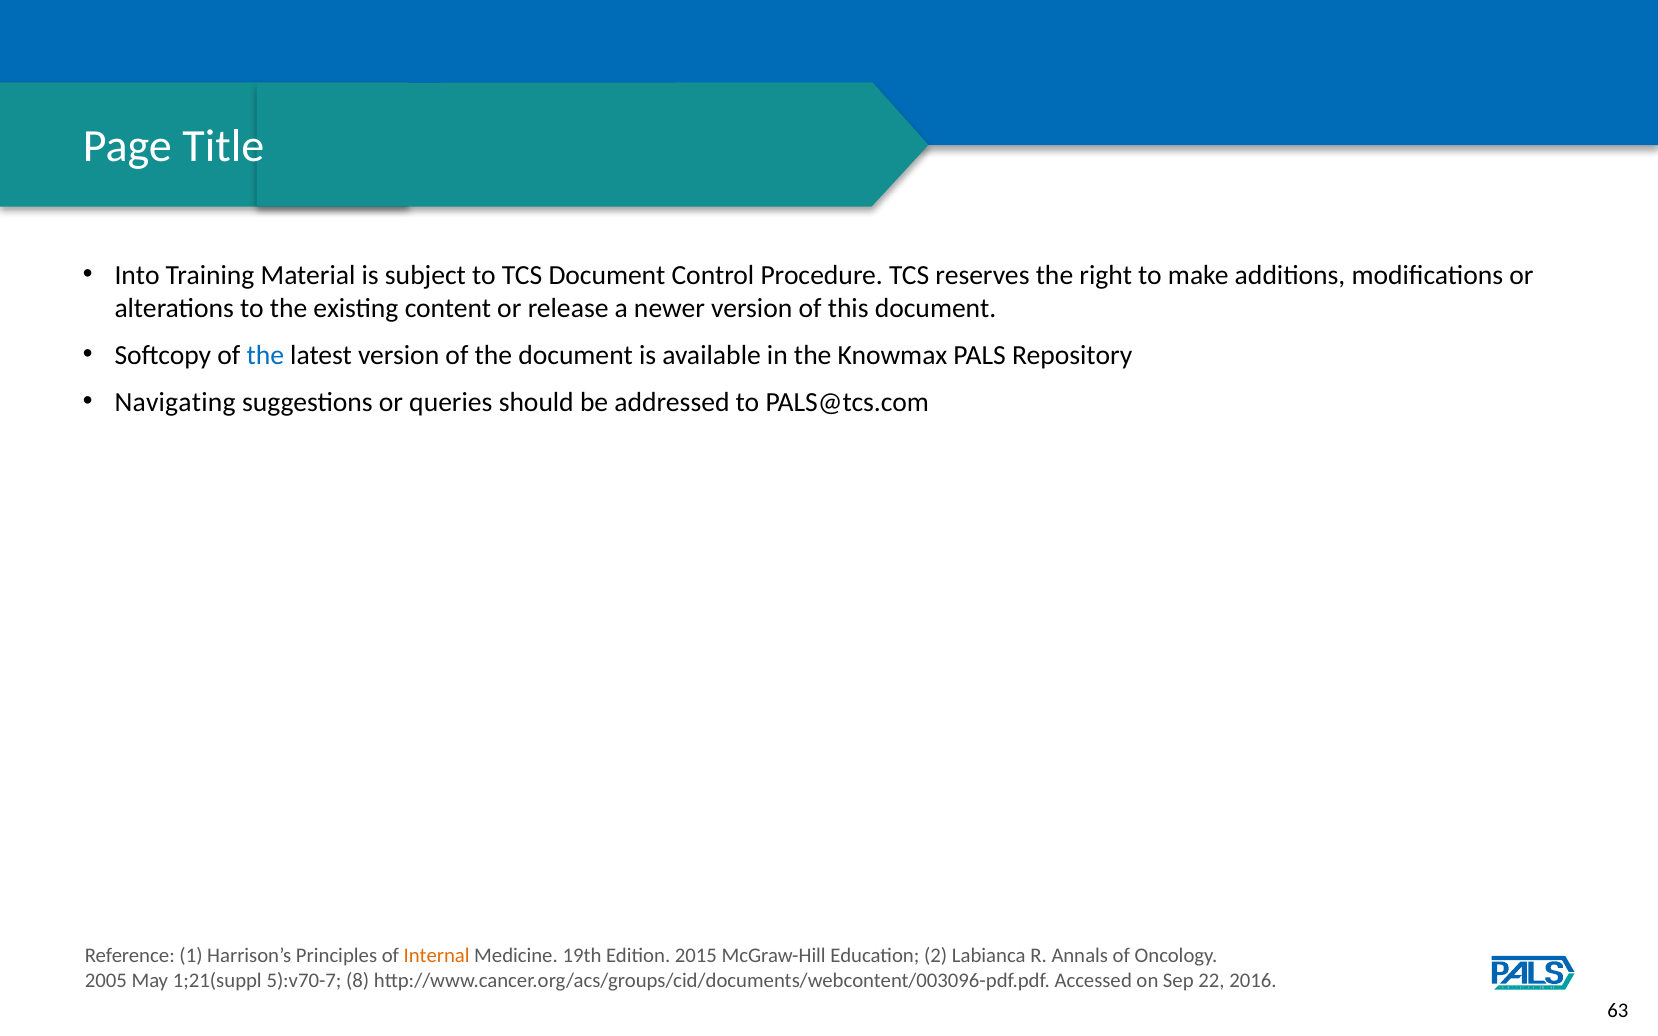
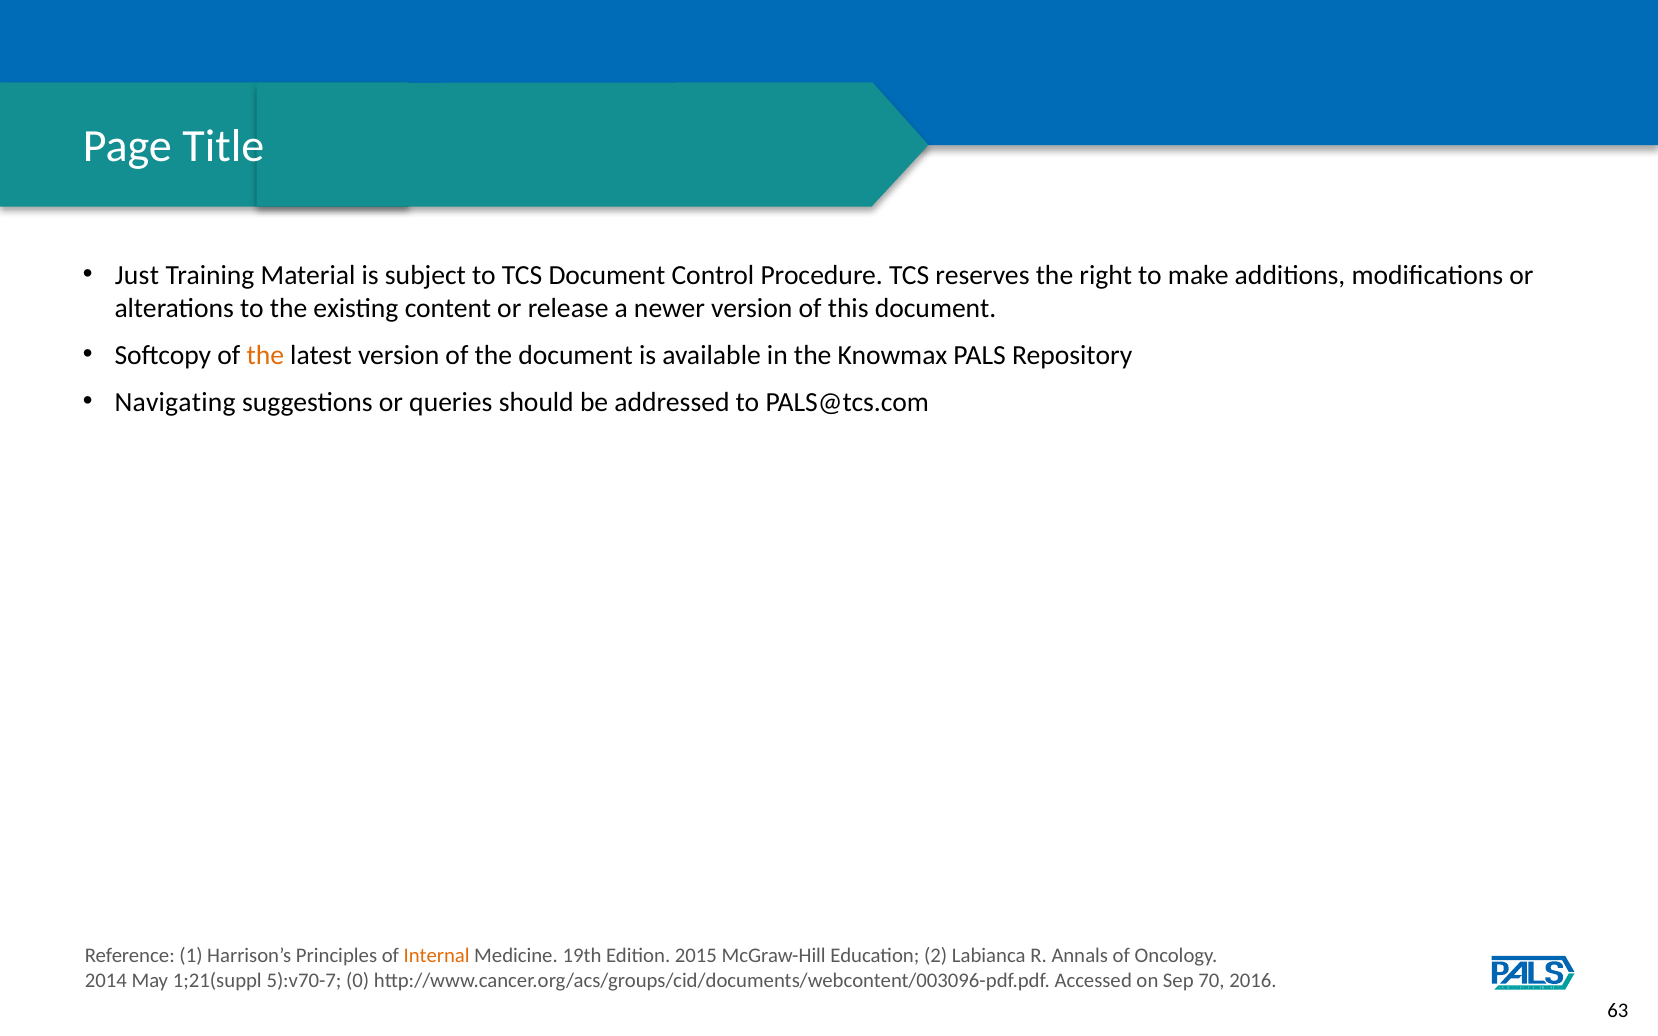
Into: Into -> Just
the at (265, 355) colour: blue -> orange
2005: 2005 -> 2014
8: 8 -> 0
22: 22 -> 70
